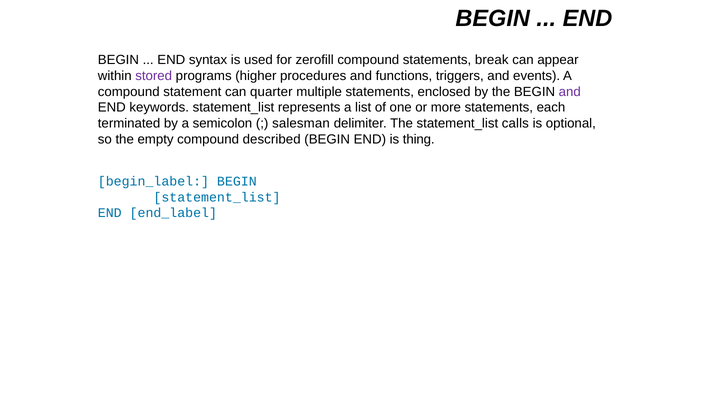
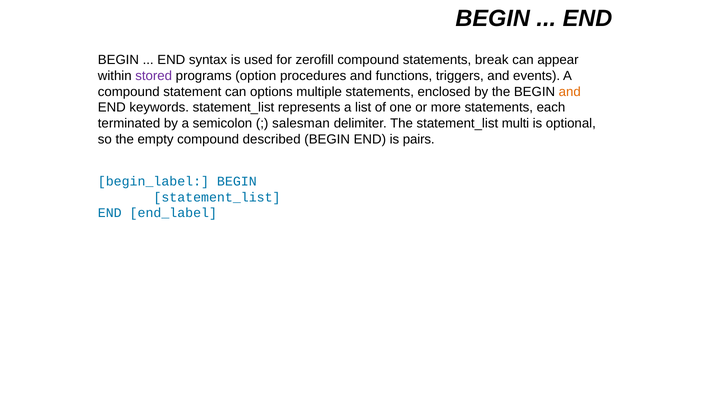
higher: higher -> option
quarter: quarter -> options
and at (570, 92) colour: purple -> orange
calls: calls -> multi
thing: thing -> pairs
